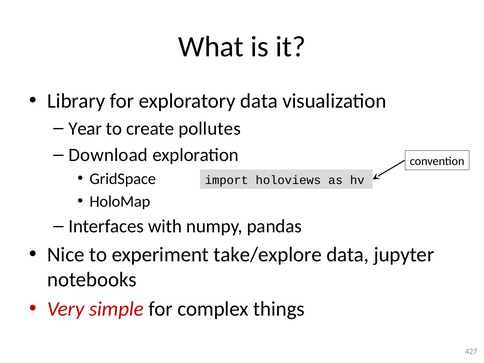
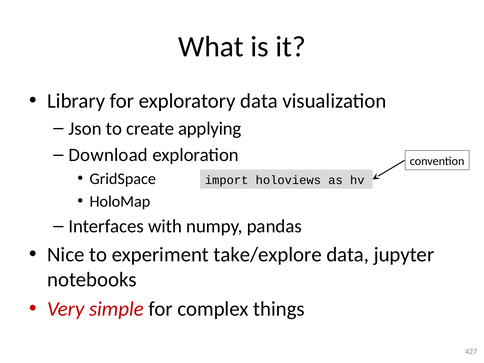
Year: Year -> Json
pollutes: pollutes -> applying
